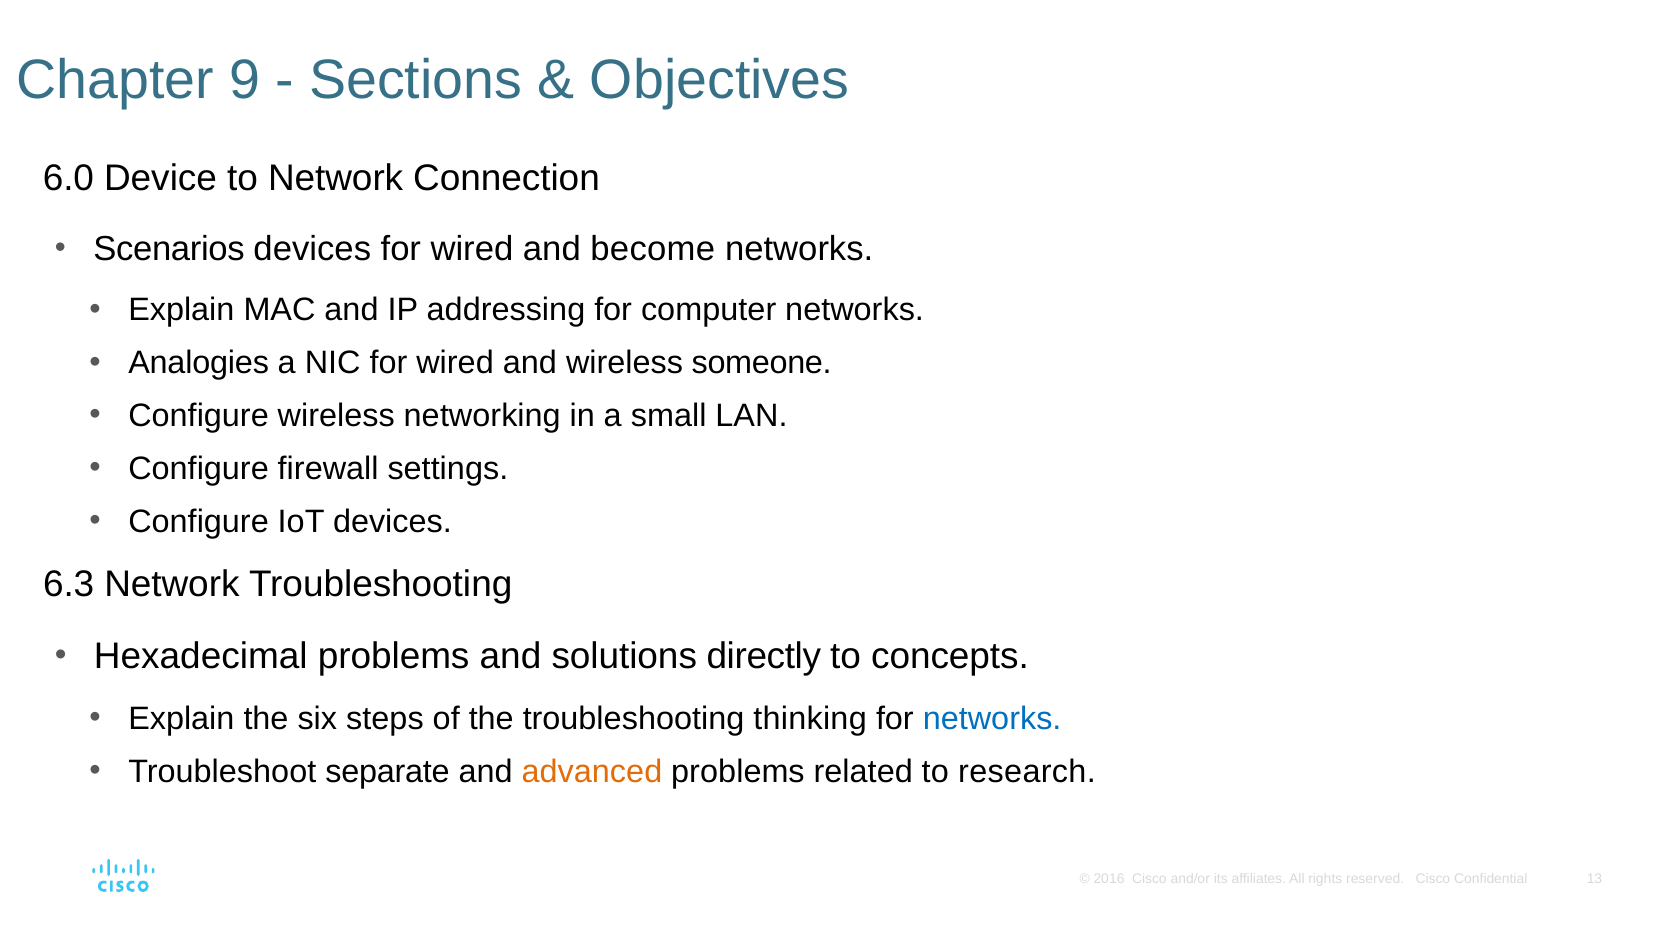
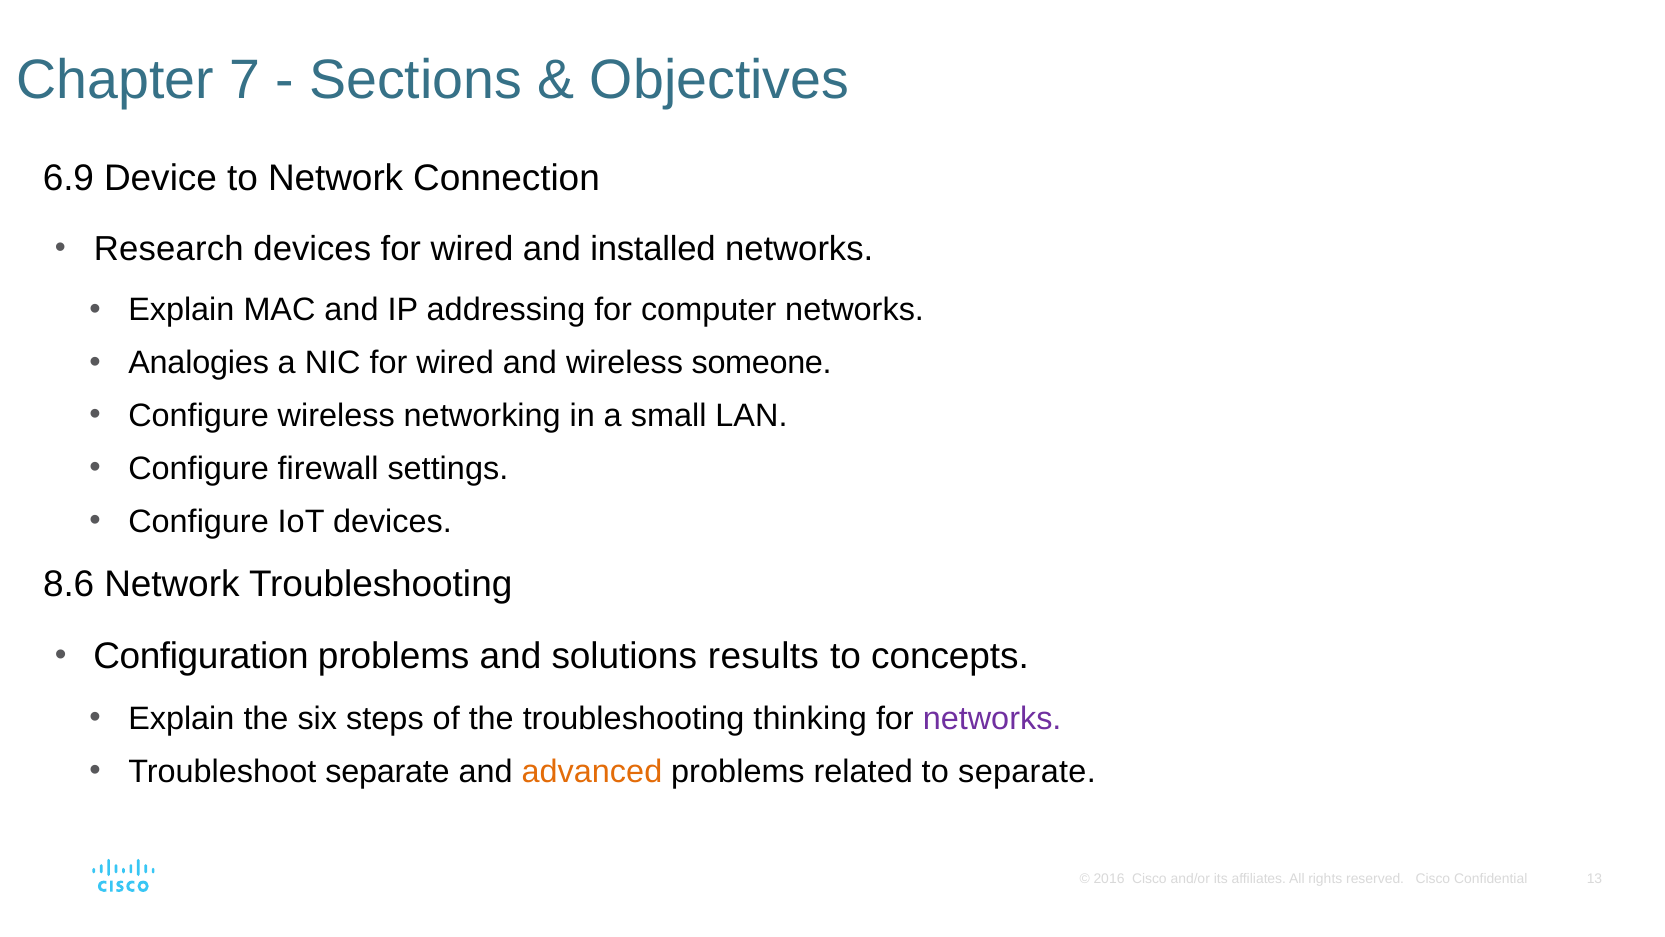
9: 9 -> 7
6.0: 6.0 -> 6.9
Scenarios: Scenarios -> Research
become: become -> installed
6.3: 6.3 -> 8.6
Hexadecimal: Hexadecimal -> Configuration
directly: directly -> results
networks at (992, 718) colour: blue -> purple
to research: research -> separate
